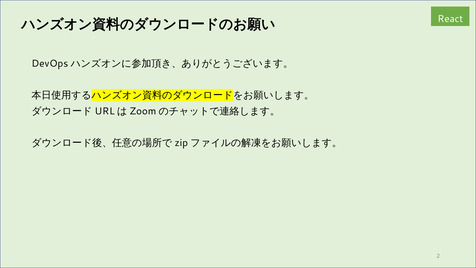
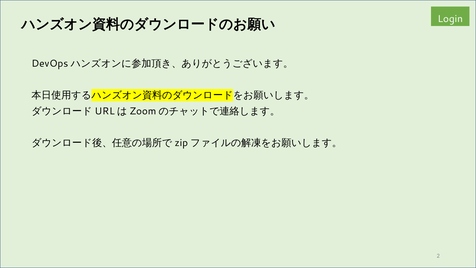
React: React -> Login
